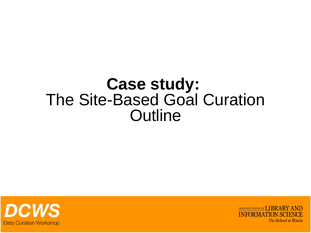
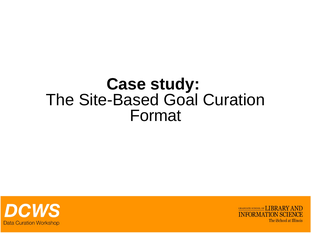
Outline: Outline -> Format
